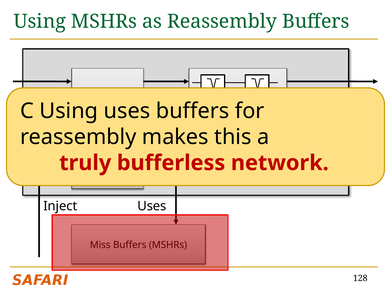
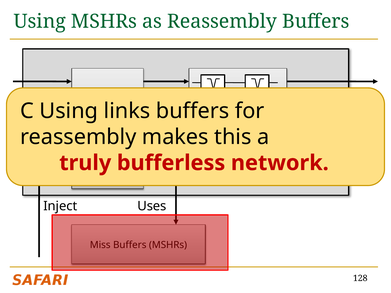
Using uses: uses -> links
